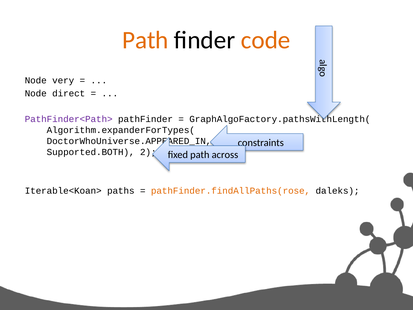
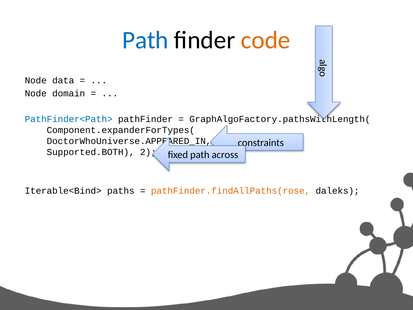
Path at (145, 40) colour: orange -> blue
very: very -> data
direct: direct -> domain
PathFinder<Path> colour: purple -> blue
Algorithm.expanderForTypes(: Algorithm.expanderForTypes( -> Component.expanderForTypes(
Iterable<Koan>: Iterable<Koan> -> Iterable<Bind>
